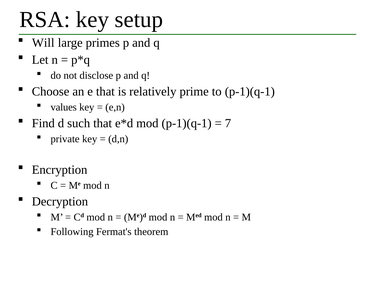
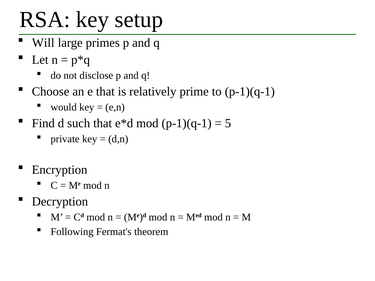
values: values -> would
7: 7 -> 5
